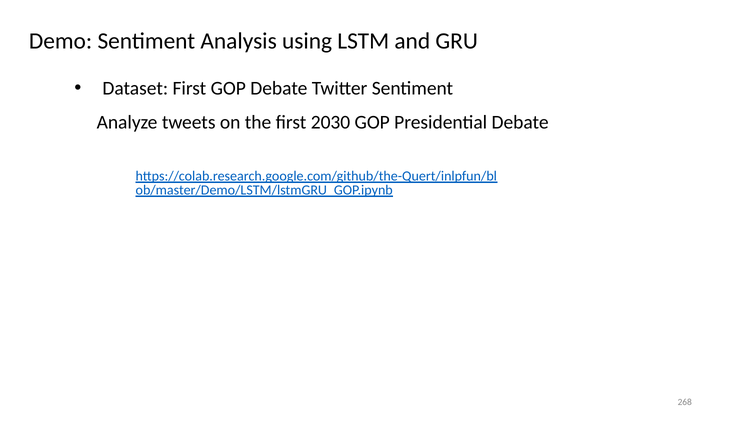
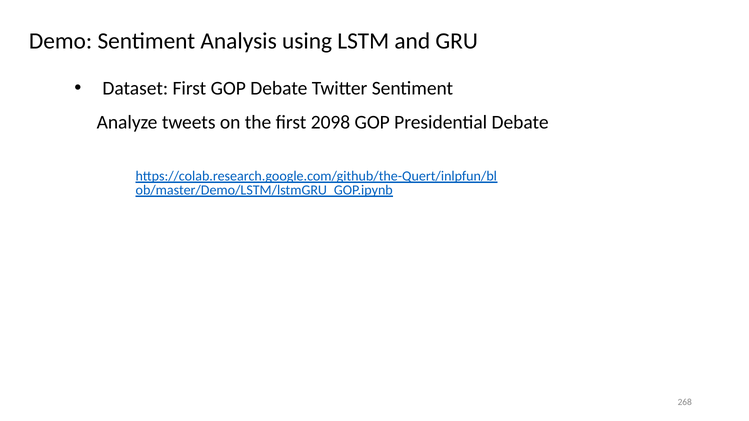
2030: 2030 -> 2098
